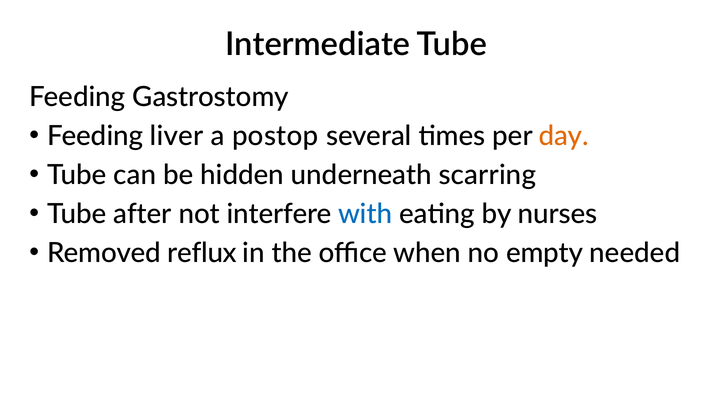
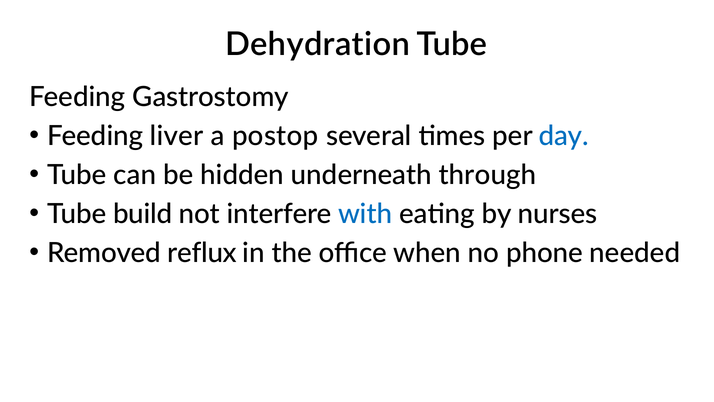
Intermediate: Intermediate -> Dehydration
day colour: orange -> blue
scarring: scarring -> through
after: after -> build
empty: empty -> phone
